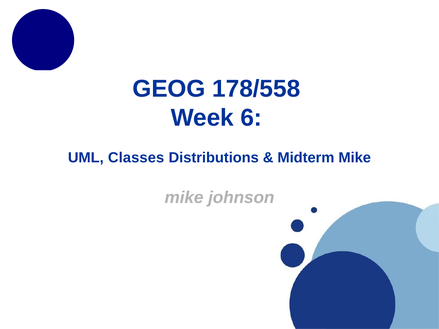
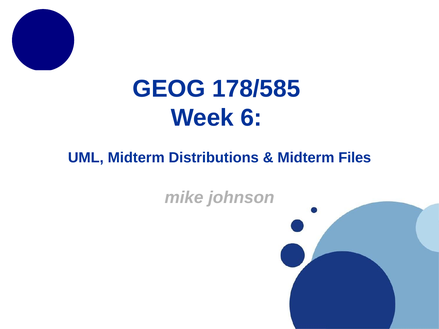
178/558: 178/558 -> 178/585
UML Classes: Classes -> Midterm
Midterm Mike: Mike -> Files
